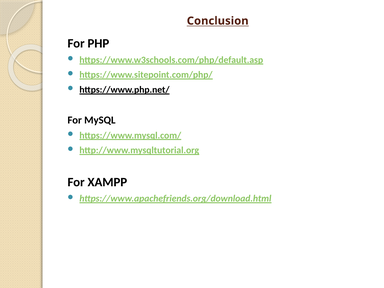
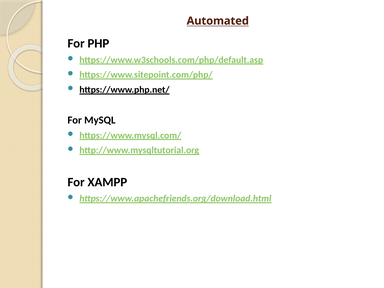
Conclusion: Conclusion -> Automated
